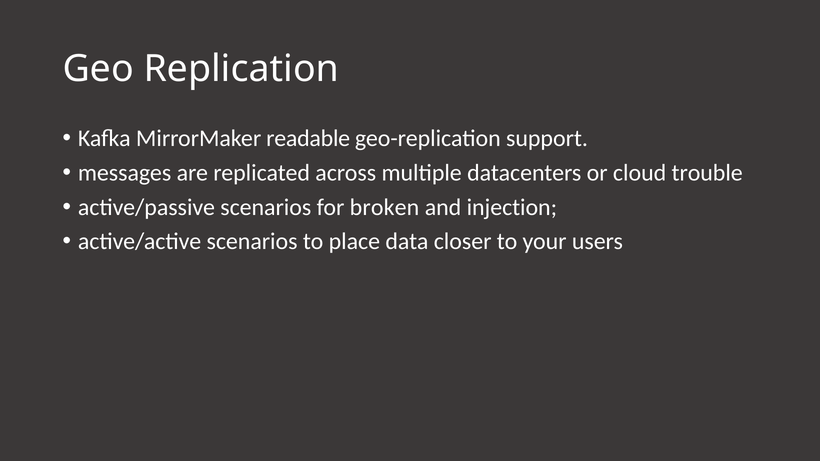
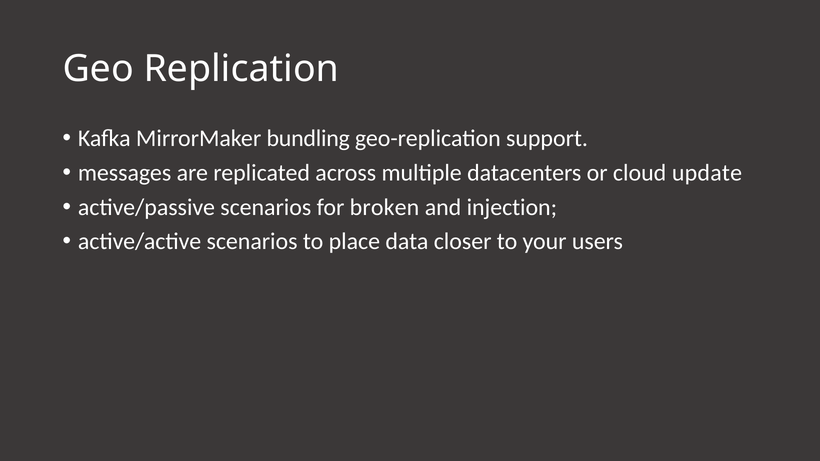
readable: readable -> bundling
trouble: trouble -> update
